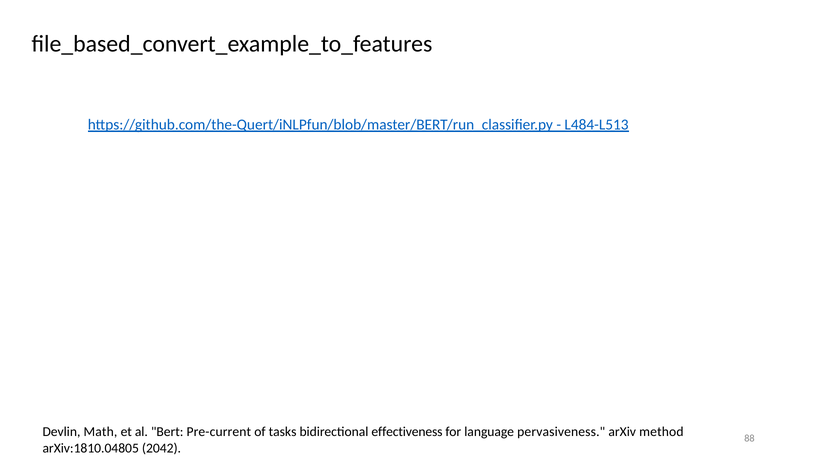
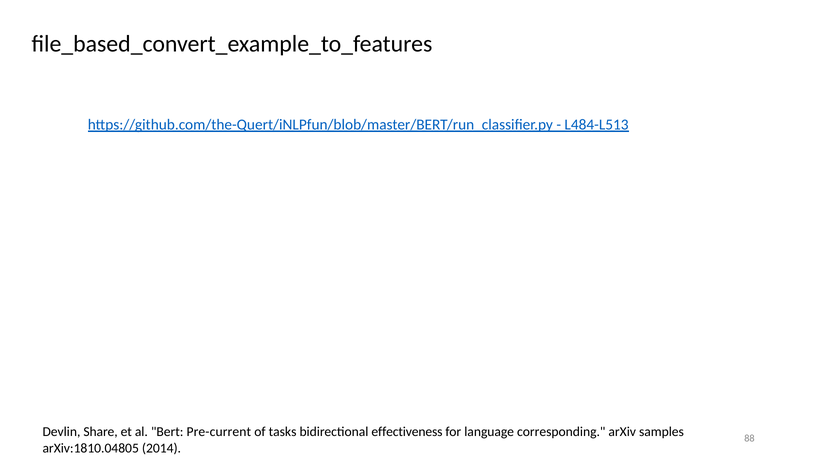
Math: Math -> Share
pervasiveness: pervasiveness -> corresponding
method: method -> samples
2042: 2042 -> 2014
